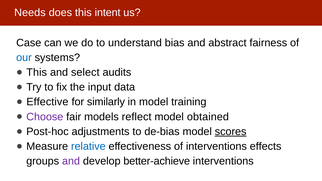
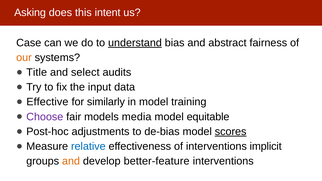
Needs: Needs -> Asking
understand underline: none -> present
our colour: blue -> orange
This at (37, 72): This -> Title
reflect: reflect -> media
obtained: obtained -> equitable
effects: effects -> implicit
and at (71, 161) colour: purple -> orange
better-achieve: better-achieve -> better-feature
